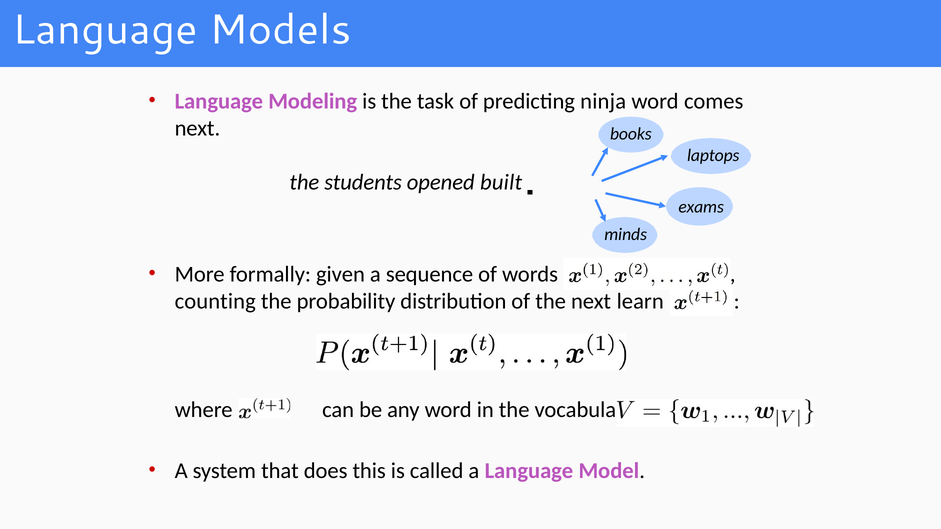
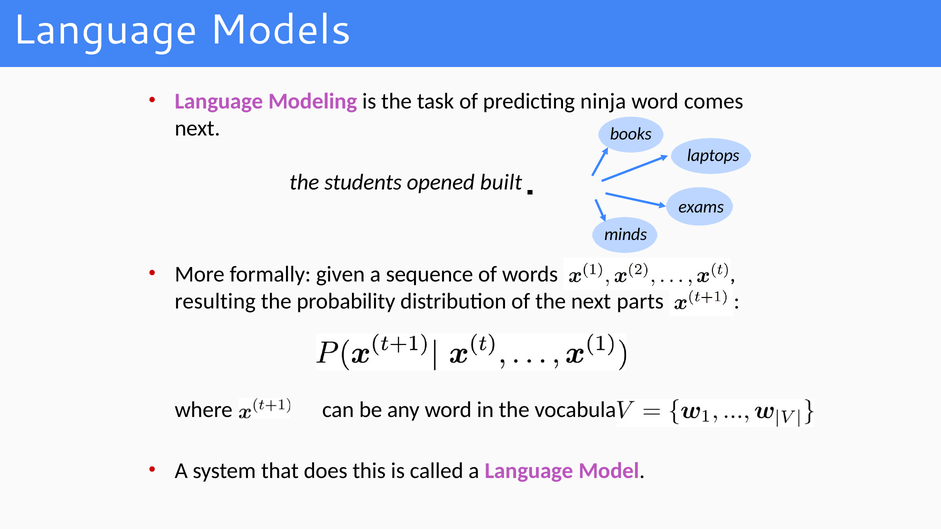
counting: counting -> resulting
learn: learn -> parts
